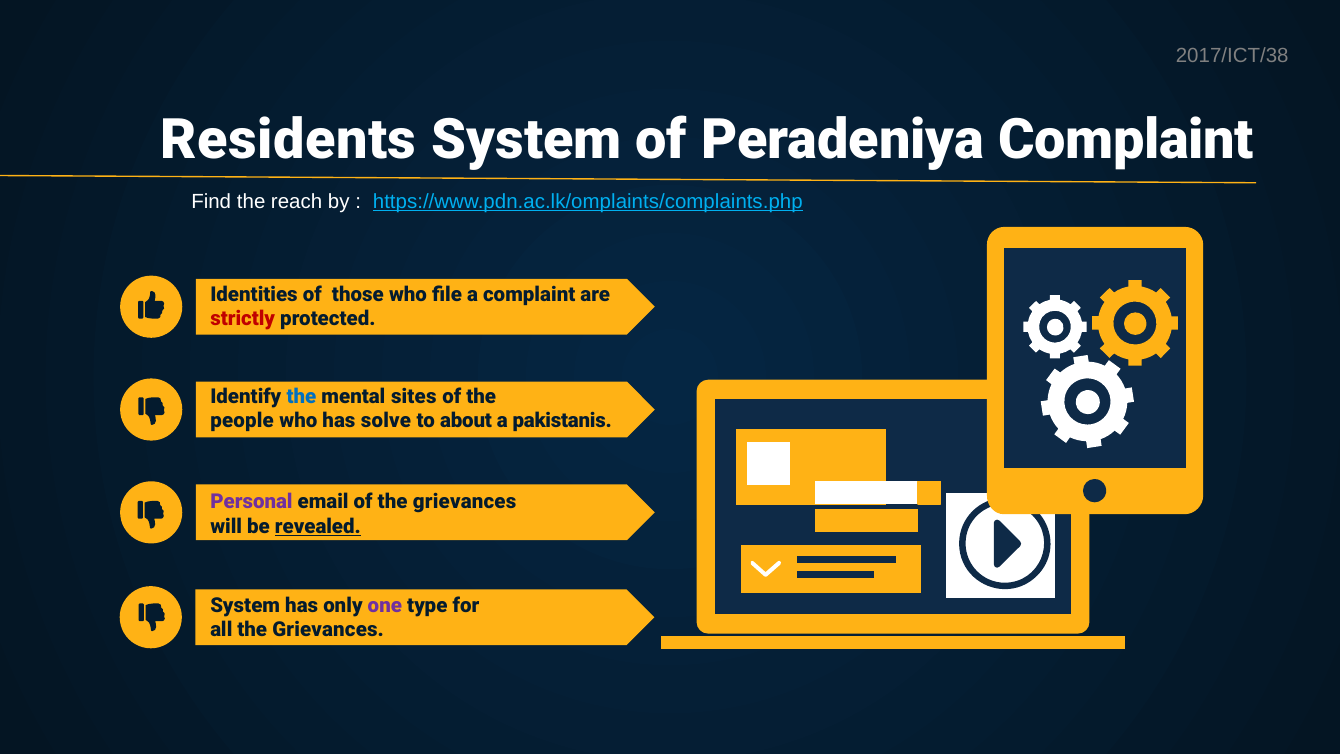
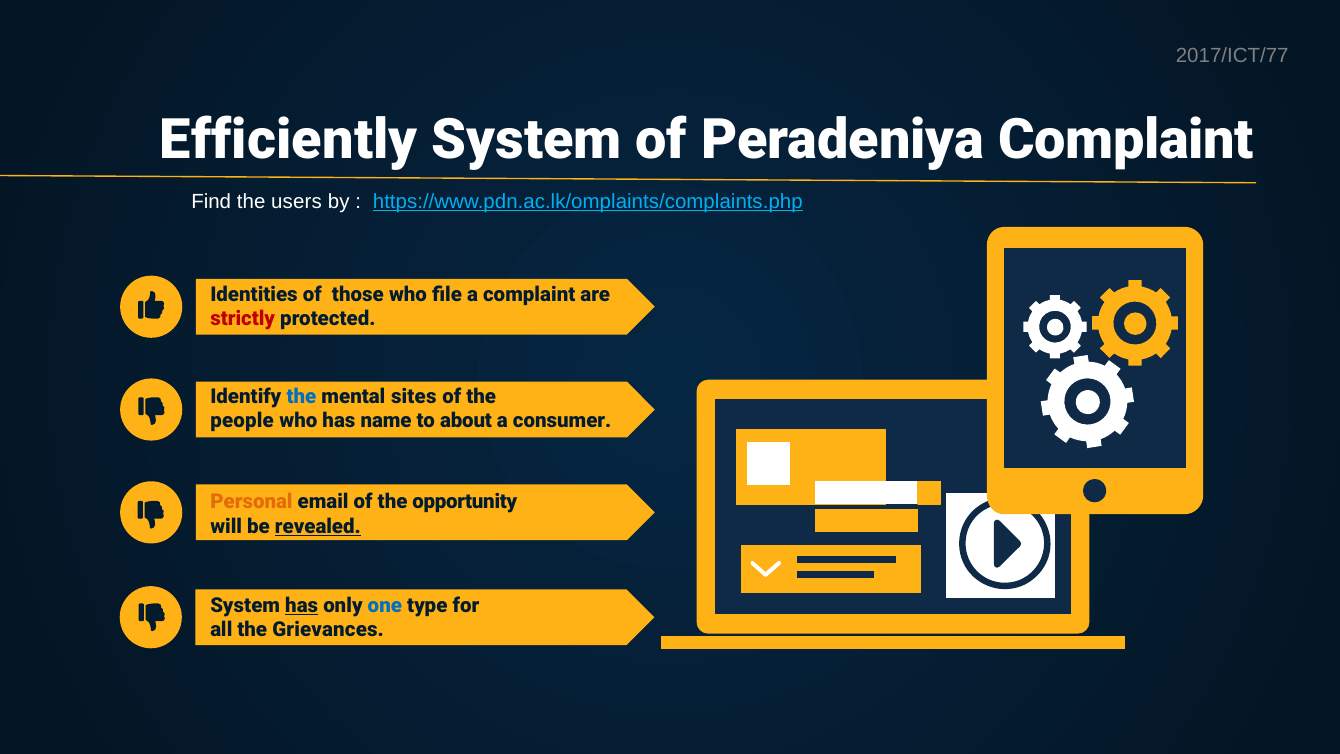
2017/ICT/38: 2017/ICT/38 -> 2017/ICT/77
Residents: Residents -> Efficiently
reach: reach -> users
solve: solve -> name
pakistanis: pakistanis -> consumer
Personal colour: purple -> orange
of the grievances: grievances -> opportunity
has at (302, 605) underline: none -> present
one colour: purple -> blue
